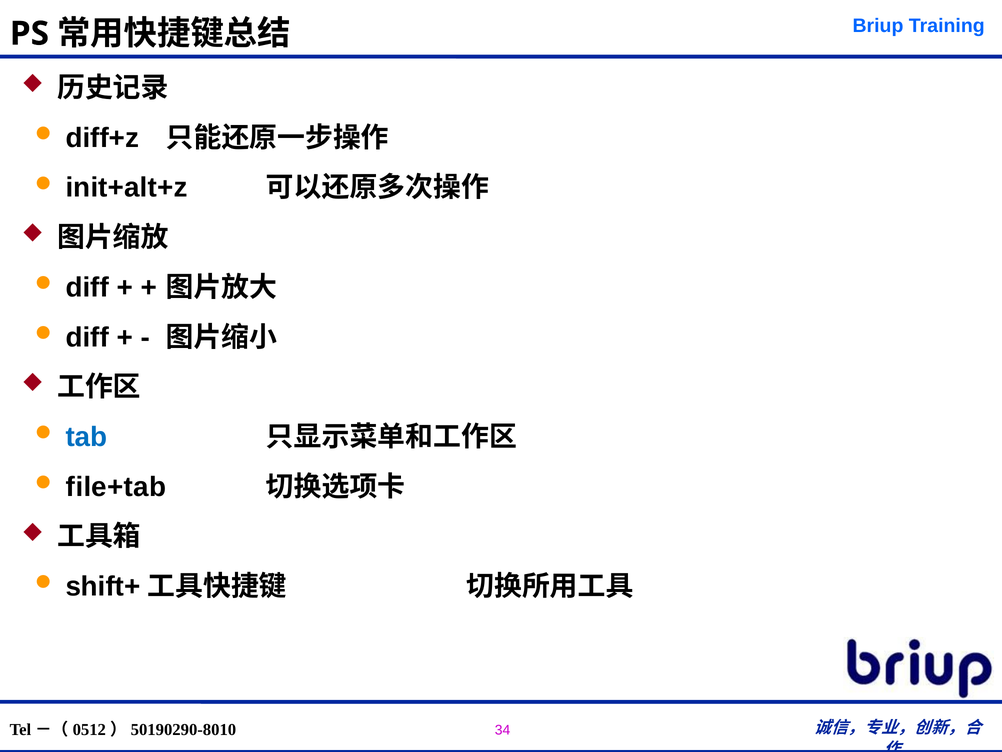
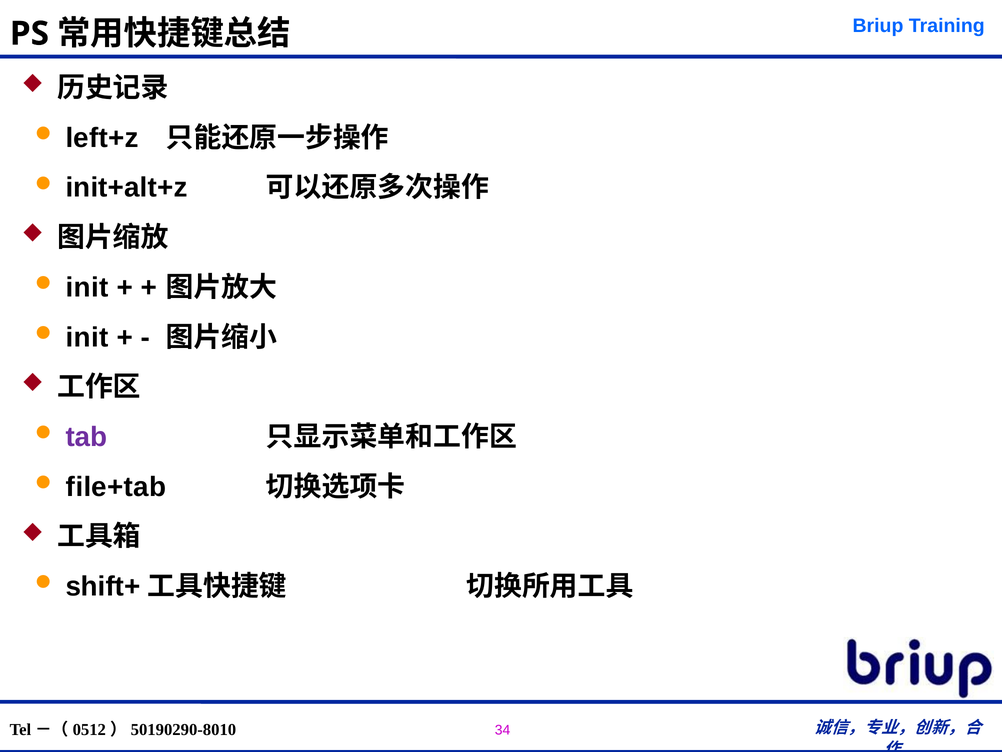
diff+z: diff+z -> left+z
diff at (87, 287): diff -> init
diff at (87, 337): diff -> init
tab colour: blue -> purple
